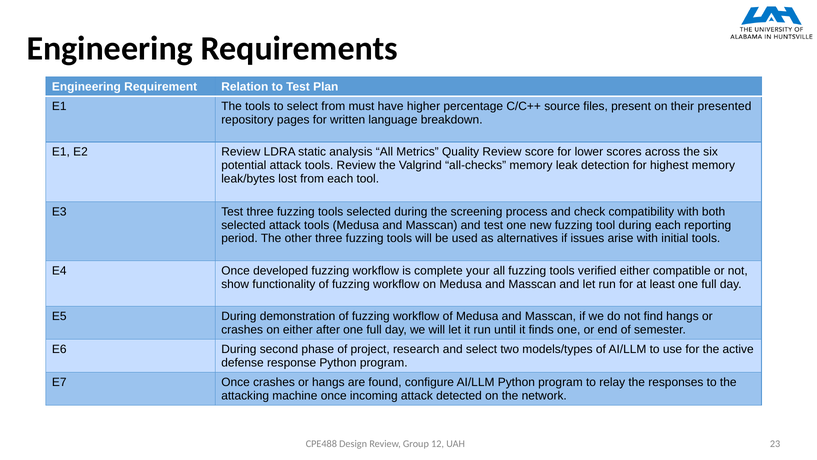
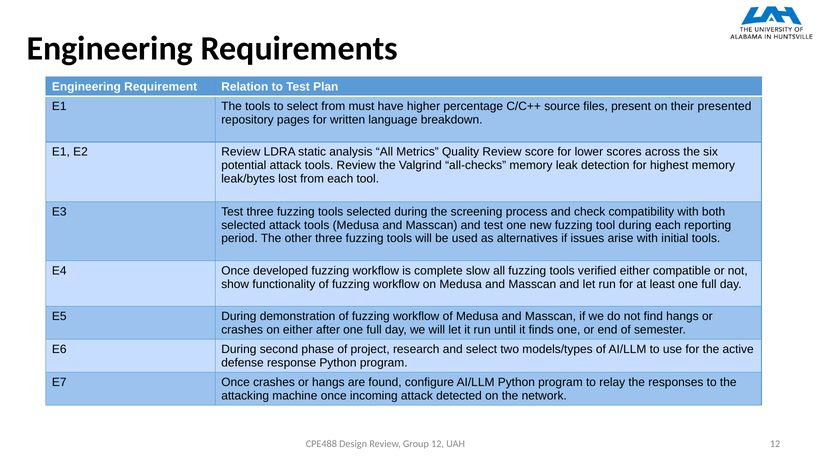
your: your -> slow
UAH 23: 23 -> 12
